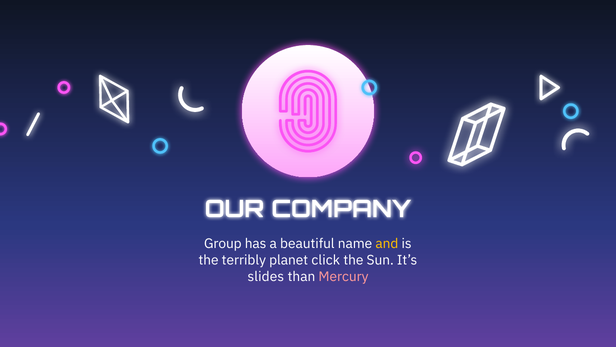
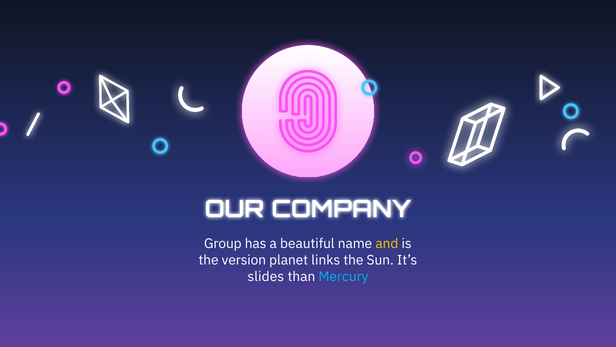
terribly: terribly -> version
click: click -> links
Mercury colour: pink -> light blue
